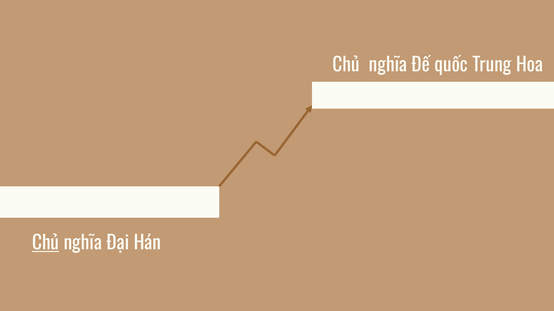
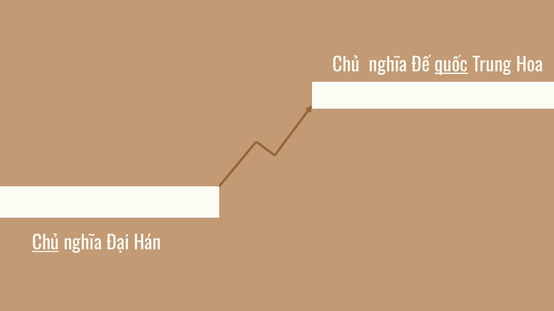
quốc underline: none -> present
